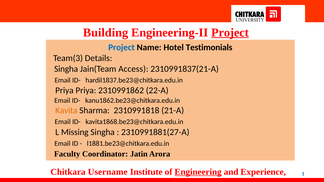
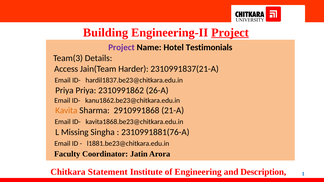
Project at (121, 47) colour: blue -> purple
Singha at (66, 69): Singha -> Access
Access: Access -> Harder
22-A: 22-A -> 26-A
2310991818: 2310991818 -> 2910991868
2310991881(27-A: 2310991881(27-A -> 2310991881(76-A
Username: Username -> Statement
Engineering underline: present -> none
Experience: Experience -> Description
